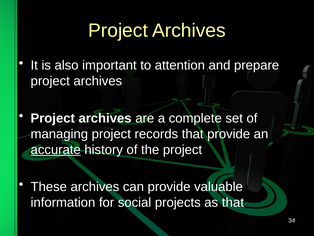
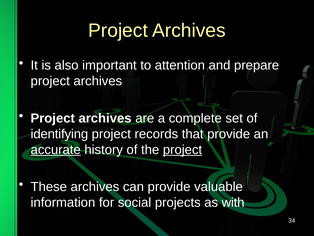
managing: managing -> identifying
project at (183, 149) underline: none -> present
as that: that -> with
